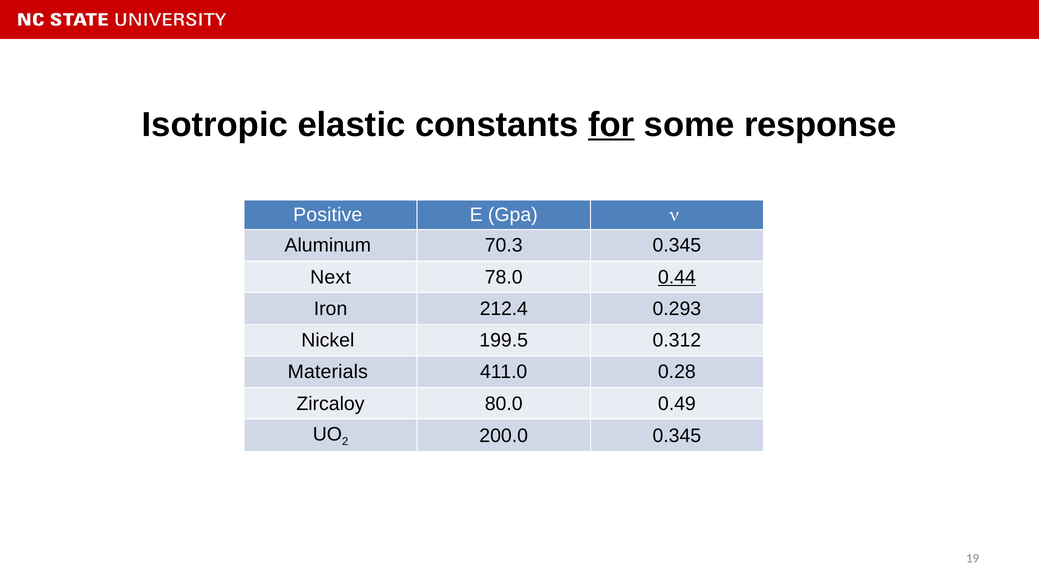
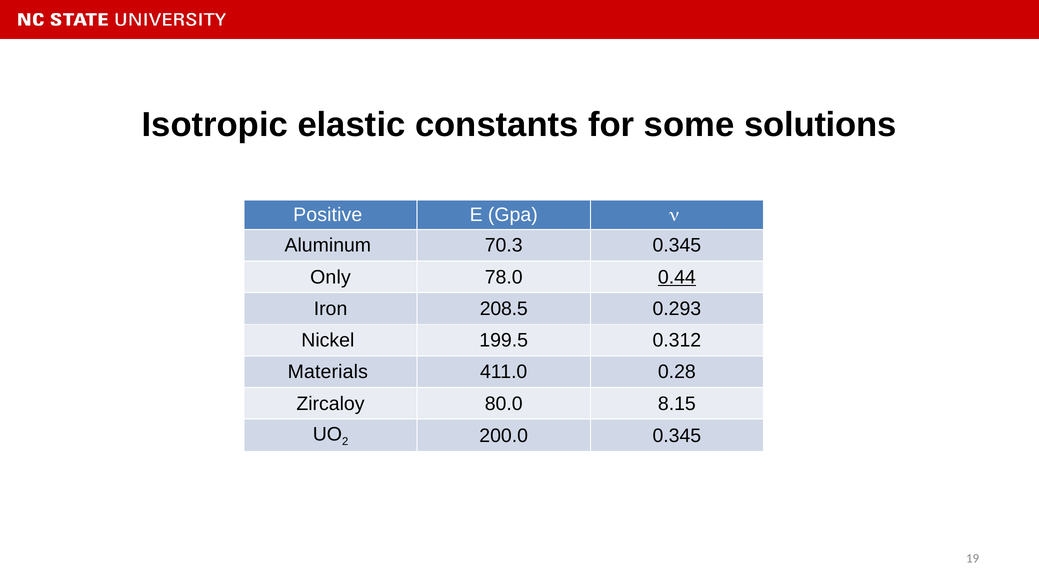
for underline: present -> none
response: response -> solutions
Next: Next -> Only
212.4: 212.4 -> 208.5
0.49: 0.49 -> 8.15
